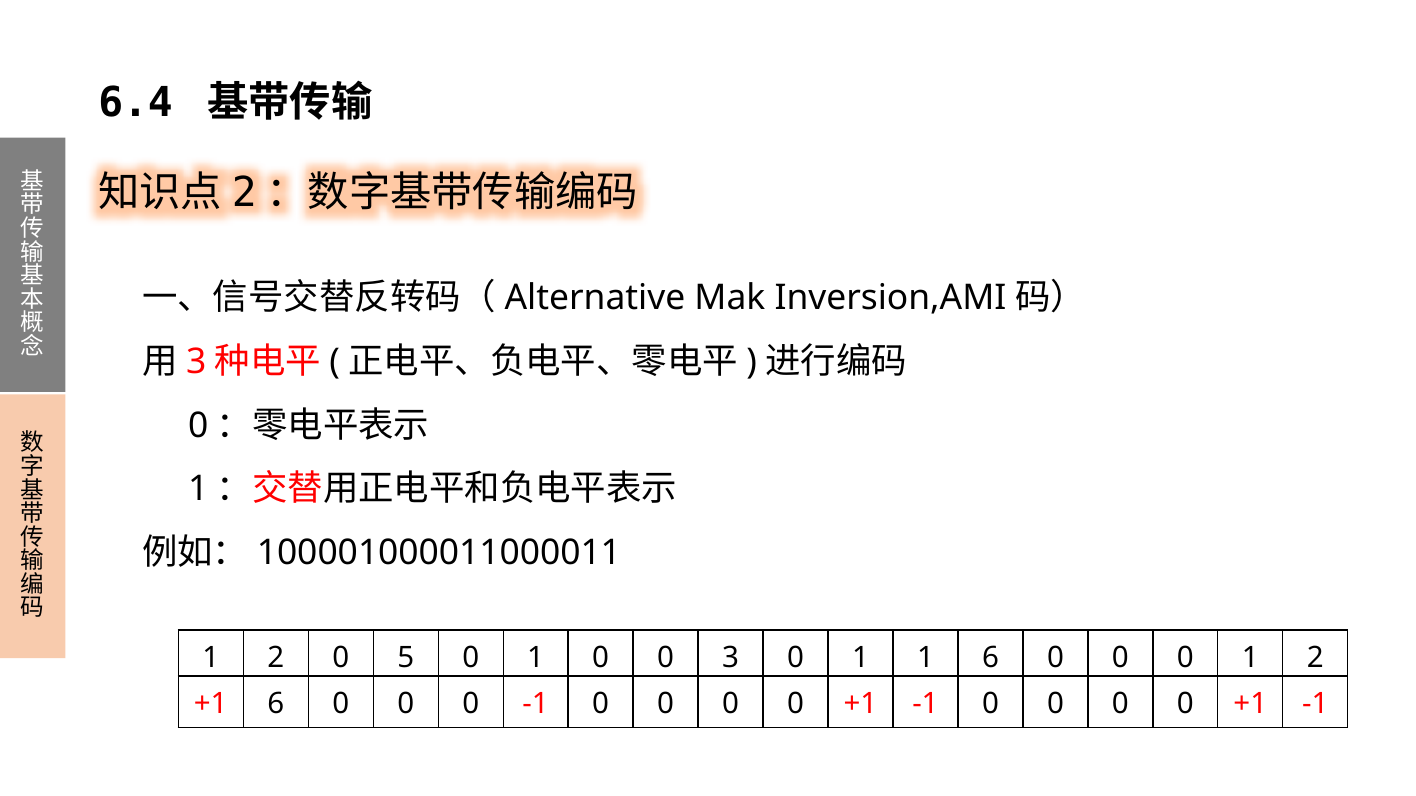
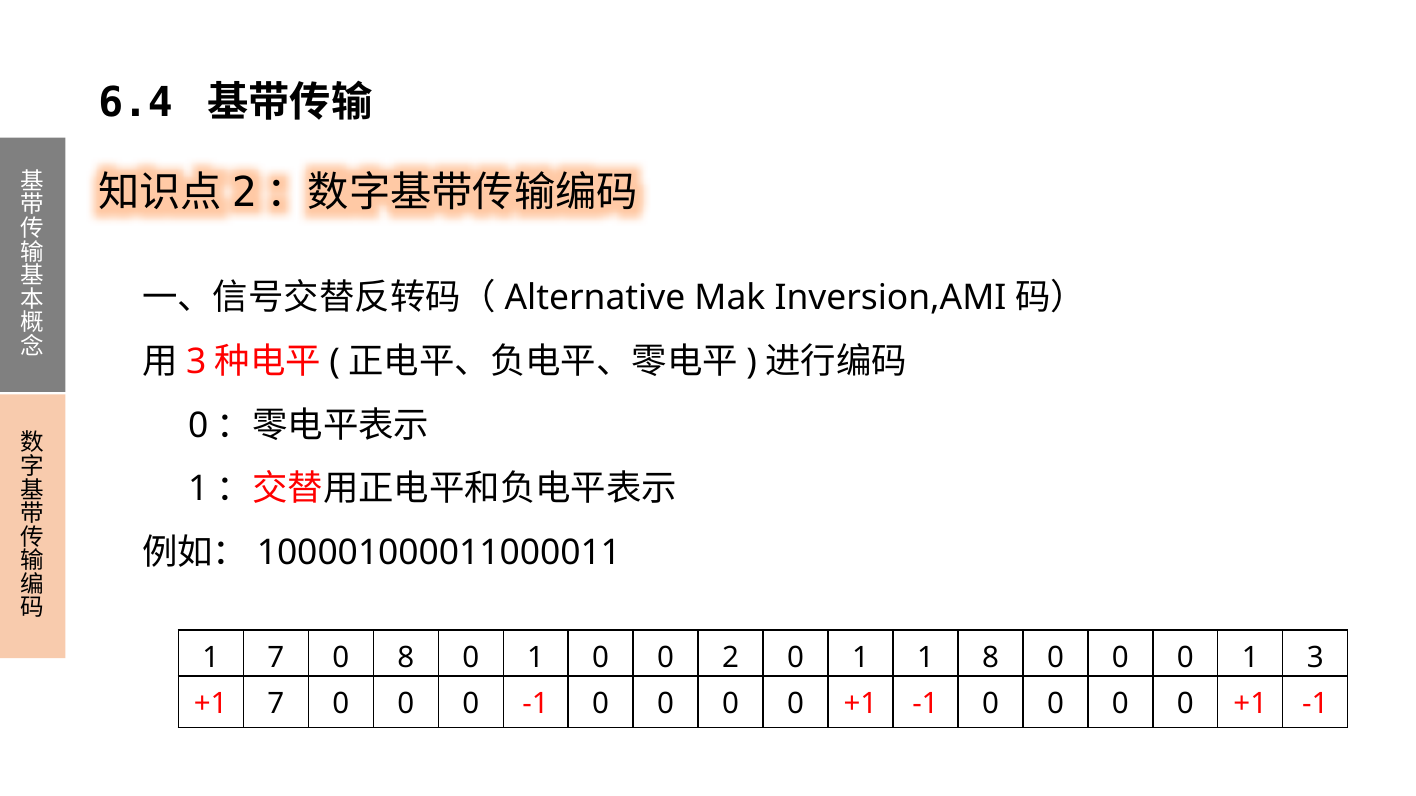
2 at (276, 658): 2 -> 7
0 5: 5 -> 8
0 3: 3 -> 2
1 6: 6 -> 8
0 1 2: 2 -> 3
+1 6: 6 -> 7
